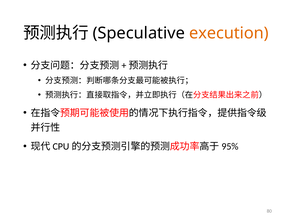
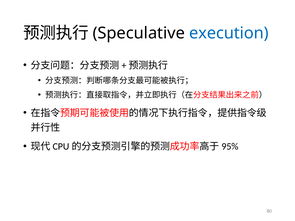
execution colour: orange -> blue
